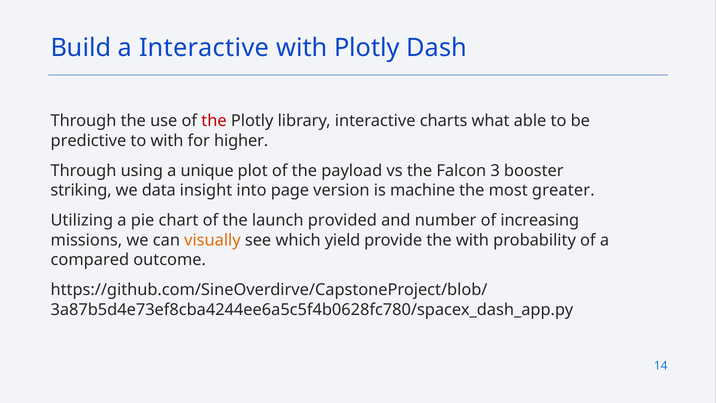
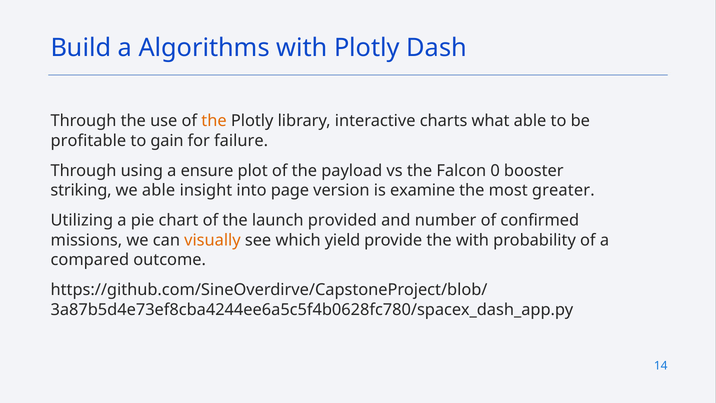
a Interactive: Interactive -> Algorithms
the at (214, 121) colour: red -> orange
predictive: predictive -> profitable
to with: with -> gain
higher: higher -> failure
unique: unique -> ensure
3: 3 -> 0
we data: data -> able
machine: machine -> examine
increasing: increasing -> confirmed
